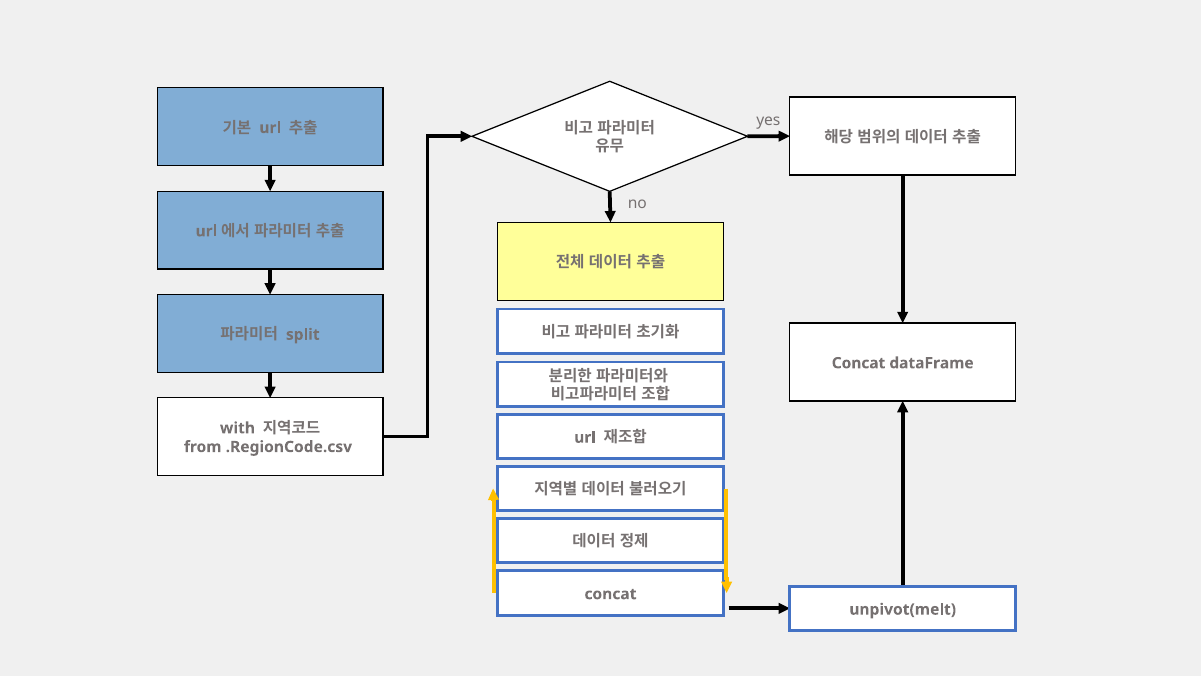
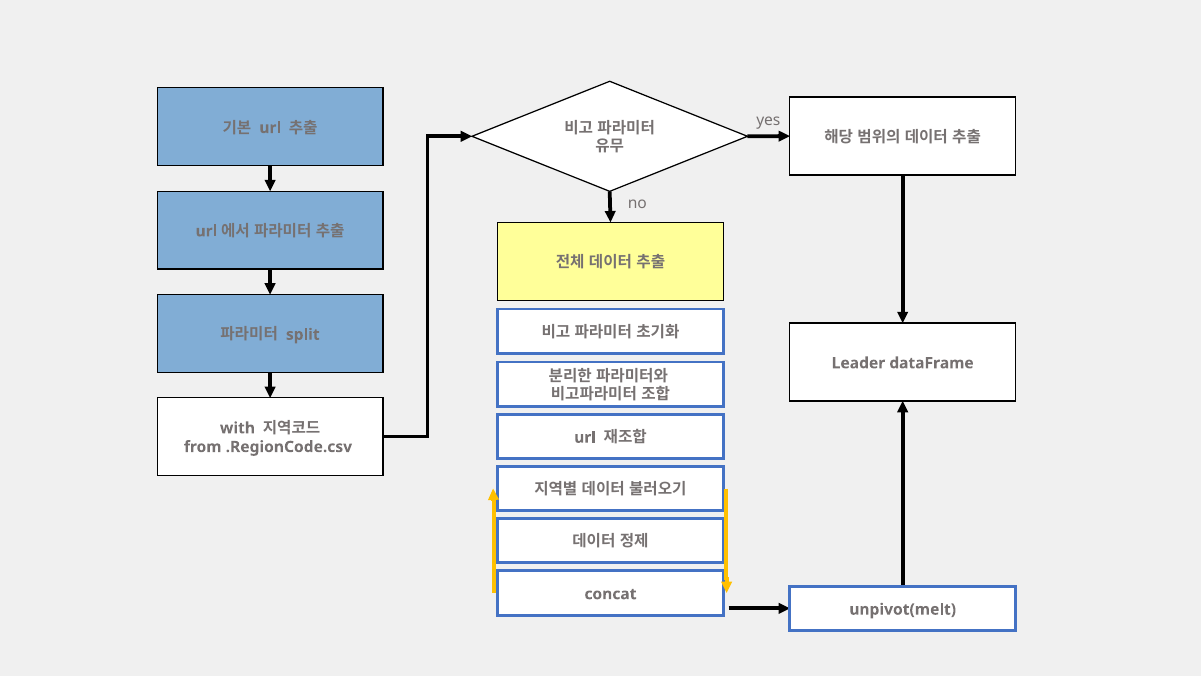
Concat at (858, 363): Concat -> Leader
